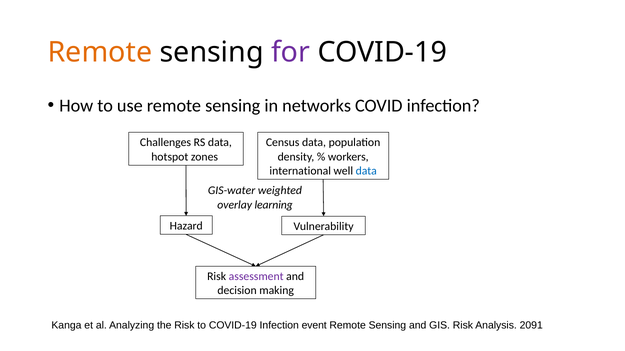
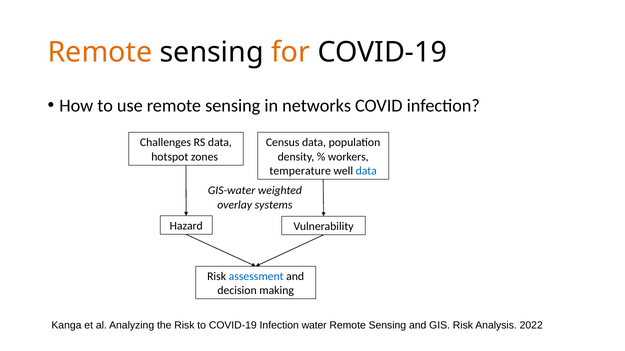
for colour: purple -> orange
international: international -> temperature
learning: learning -> systems
assessment colour: purple -> blue
event: event -> water
2091: 2091 -> 2022
